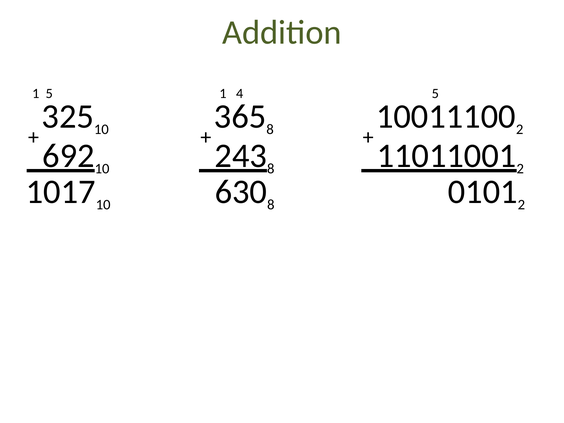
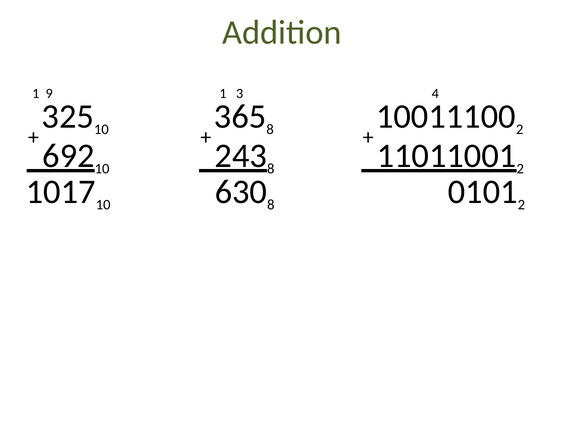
5 at (49, 93): 5 -> 9
4: 4 -> 3
1 1 5: 5 -> 4
